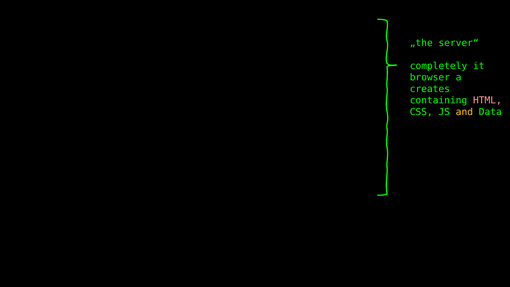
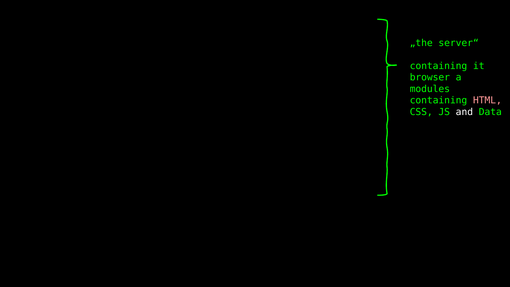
completely at (439, 66): completely -> containing
creates: creates -> modules
and colour: yellow -> white
